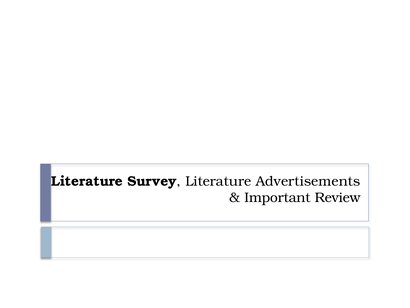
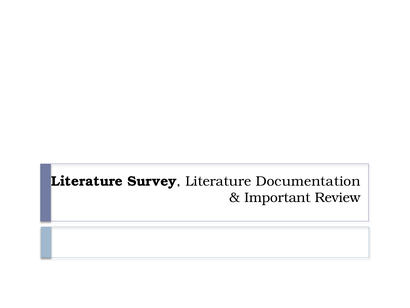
Advertisements: Advertisements -> Documentation
